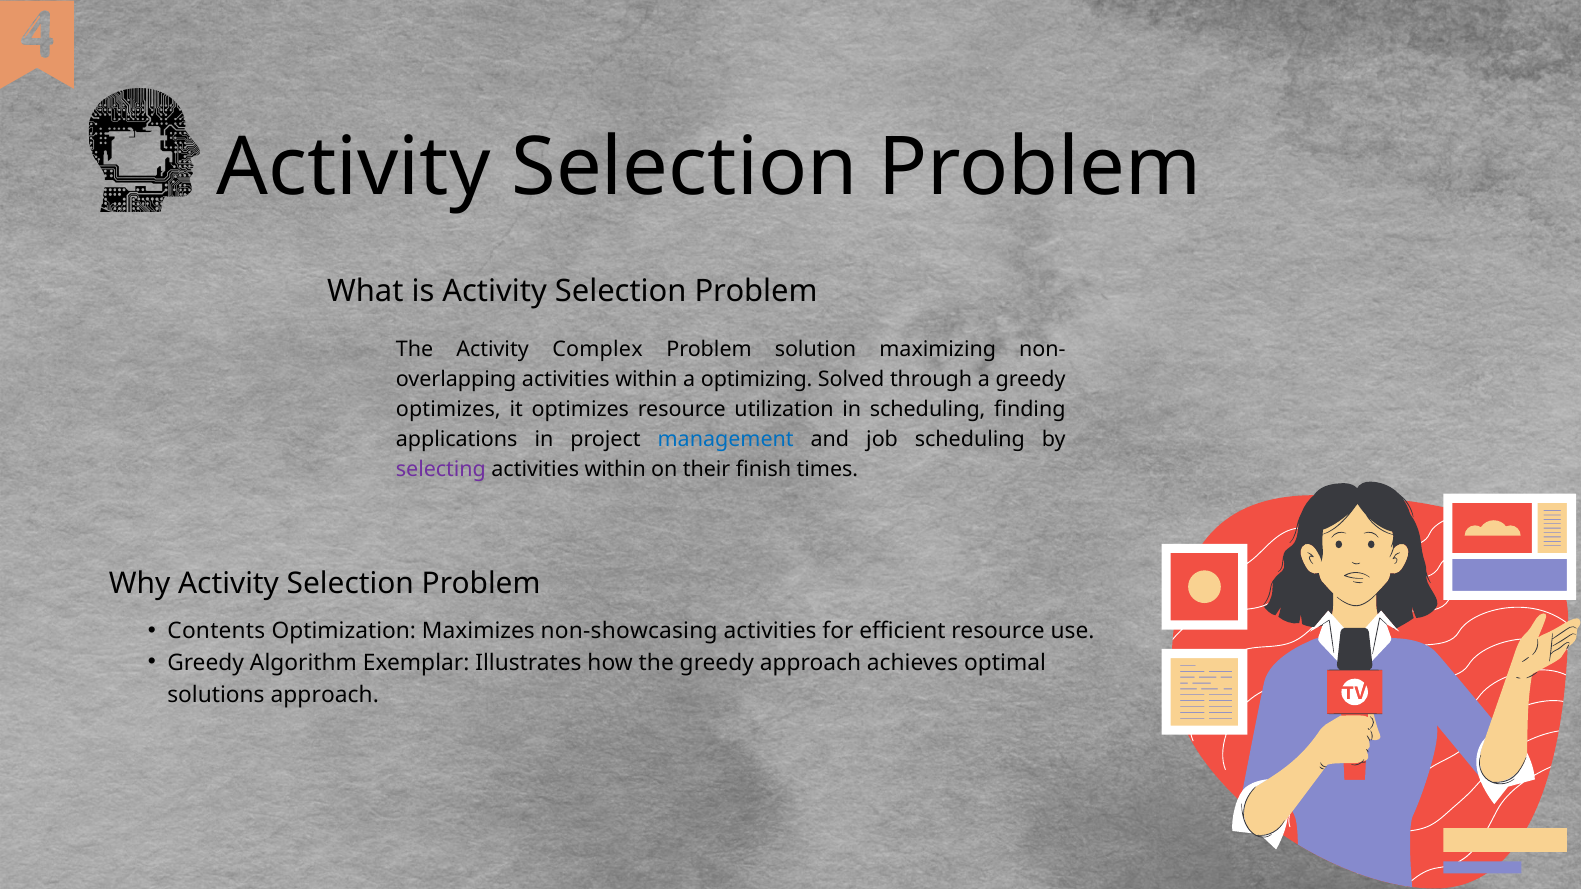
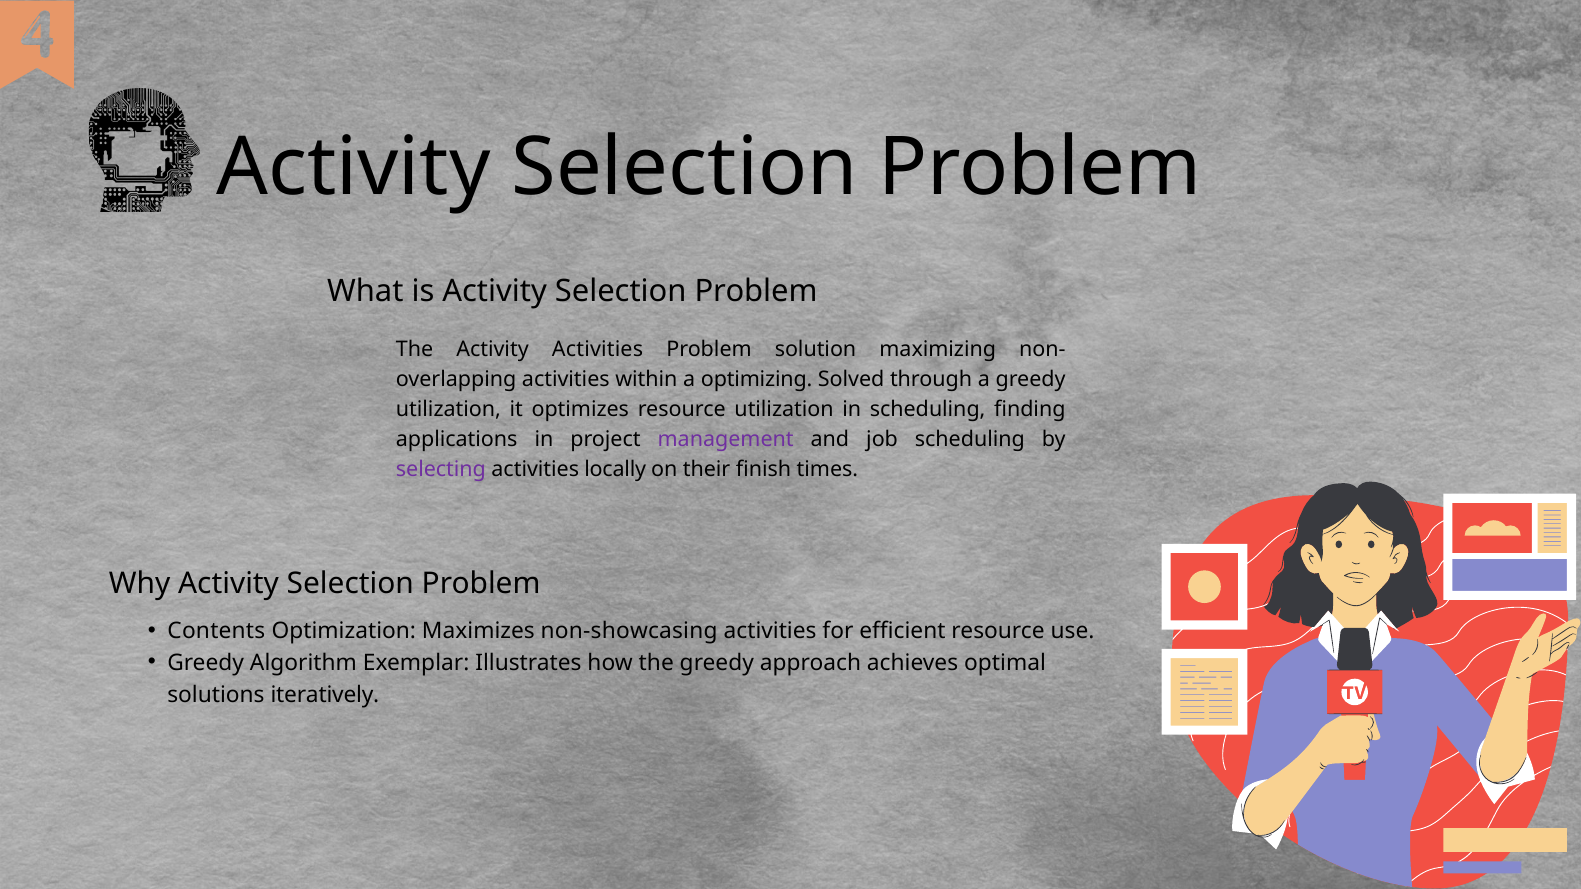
Activity Complex: Complex -> Activities
optimizes at (448, 410): optimizes -> utilization
management colour: blue -> purple
within at (615, 470): within -> locally
solutions approach: approach -> iteratively
